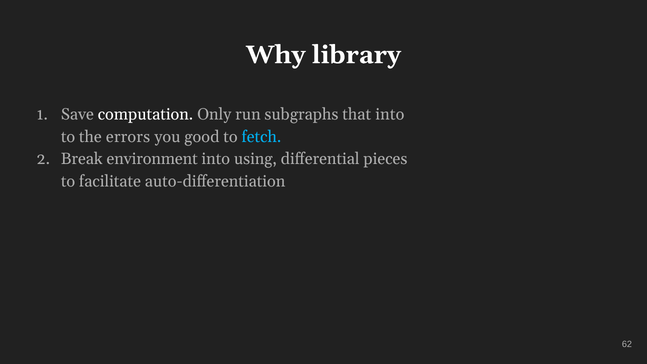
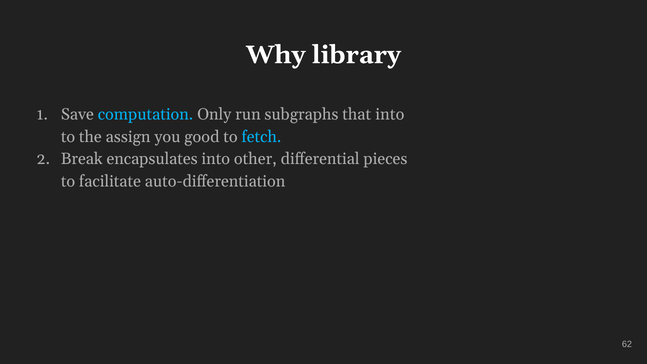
computation colour: white -> light blue
errors: errors -> assign
environment: environment -> encapsulates
using: using -> other
